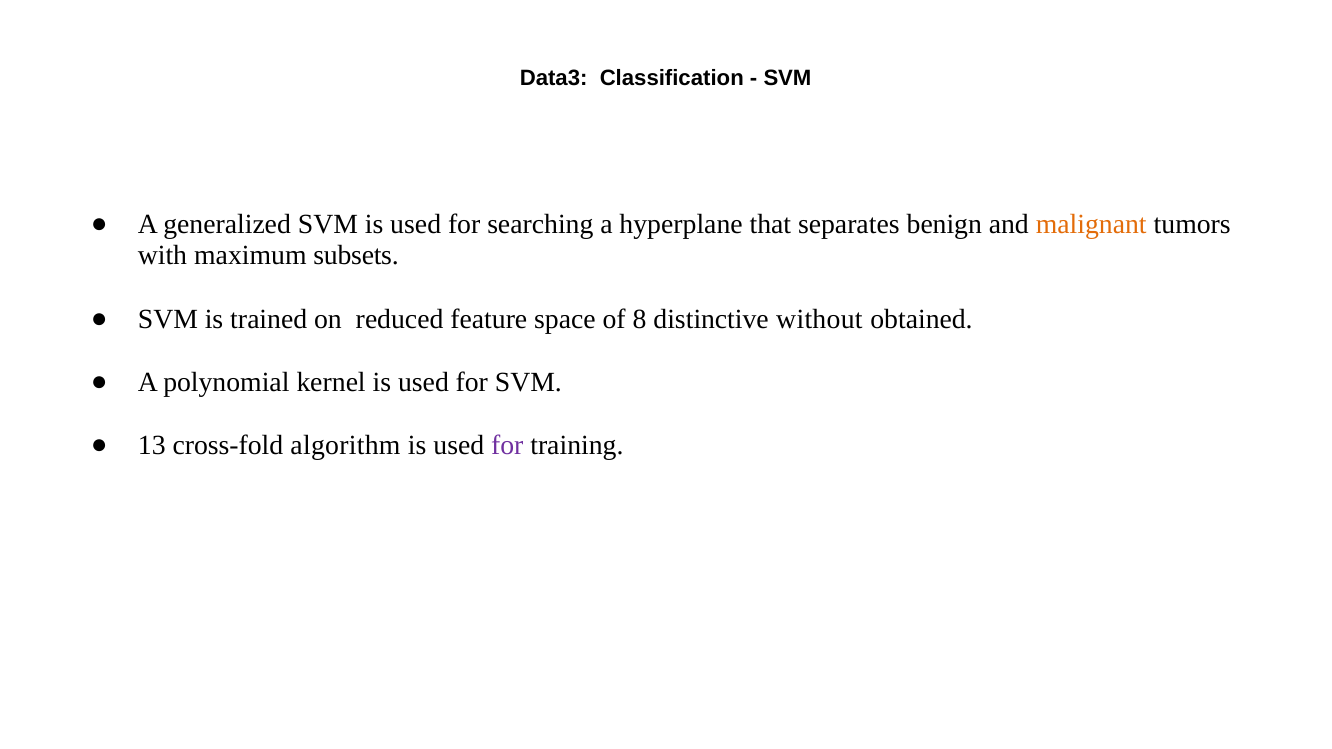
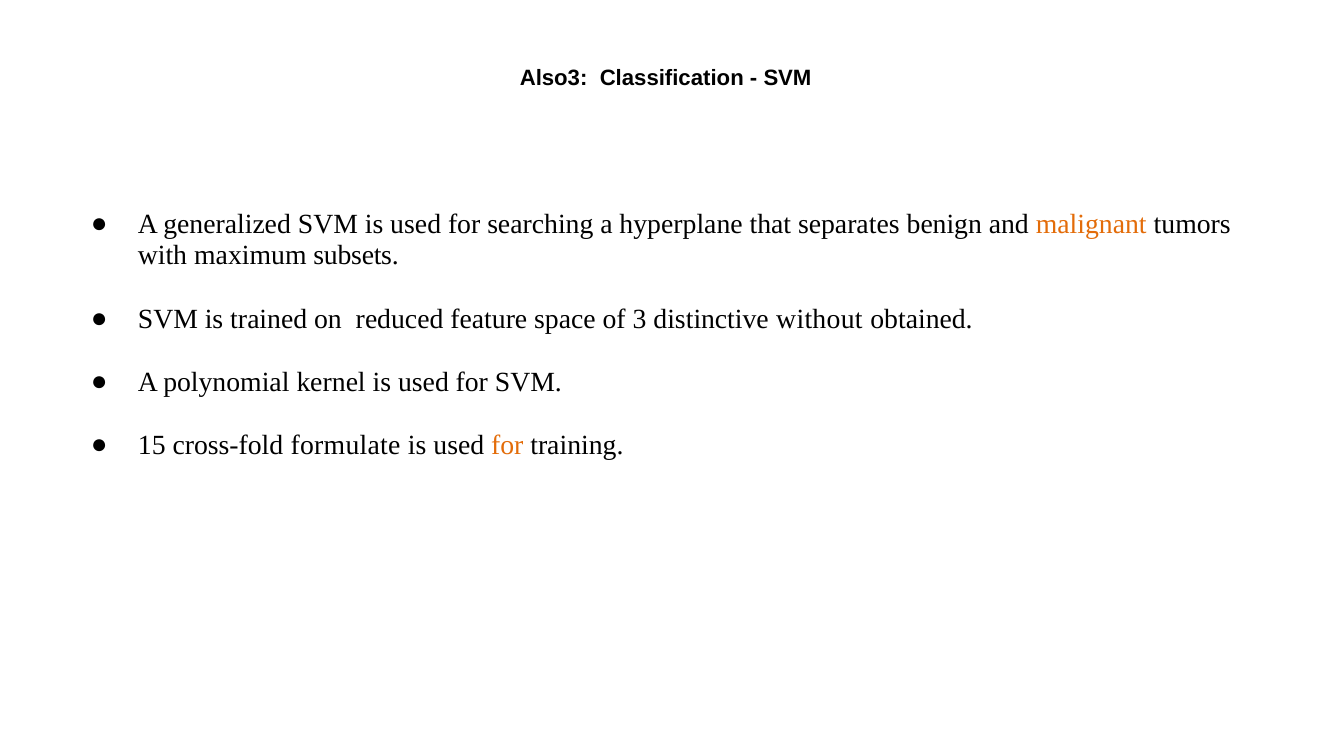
Data3: Data3 -> Also3
8: 8 -> 3
13: 13 -> 15
algorithm: algorithm -> formulate
for at (507, 446) colour: purple -> orange
